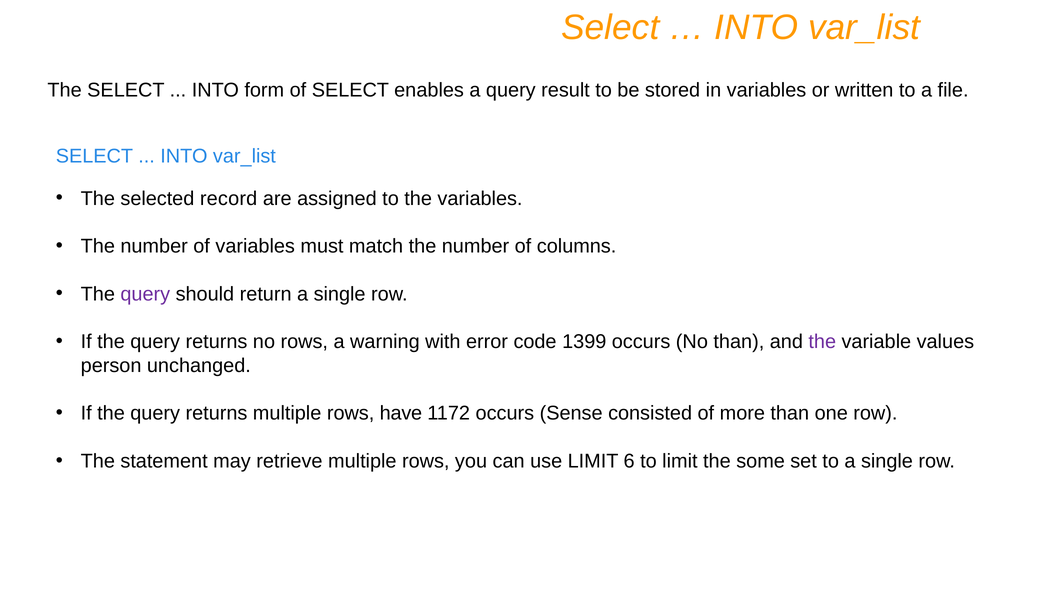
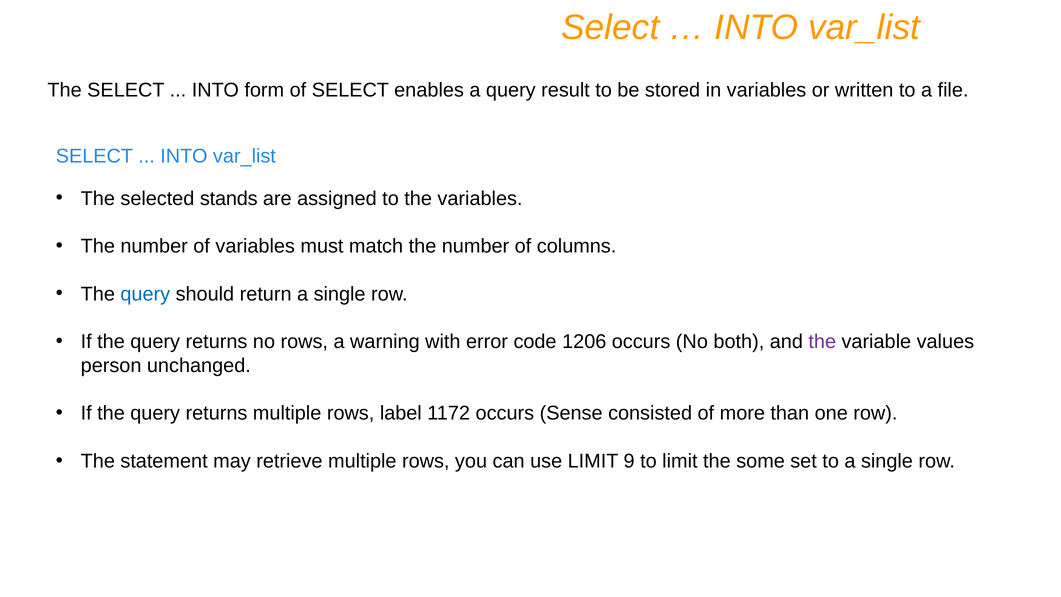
record: record -> stands
query at (145, 294) colour: purple -> blue
1399: 1399 -> 1206
No than: than -> both
have: have -> label
6: 6 -> 9
